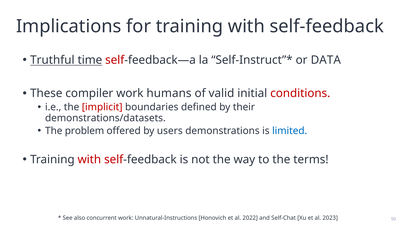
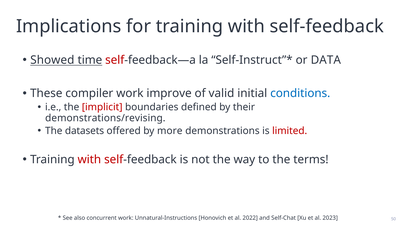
Truthful: Truthful -> Showed
humans: humans -> improve
conditions colour: red -> blue
demonstrations/datasets: demonstrations/datasets -> demonstrations/revising
problem: problem -> datasets
users: users -> more
limited colour: blue -> red
